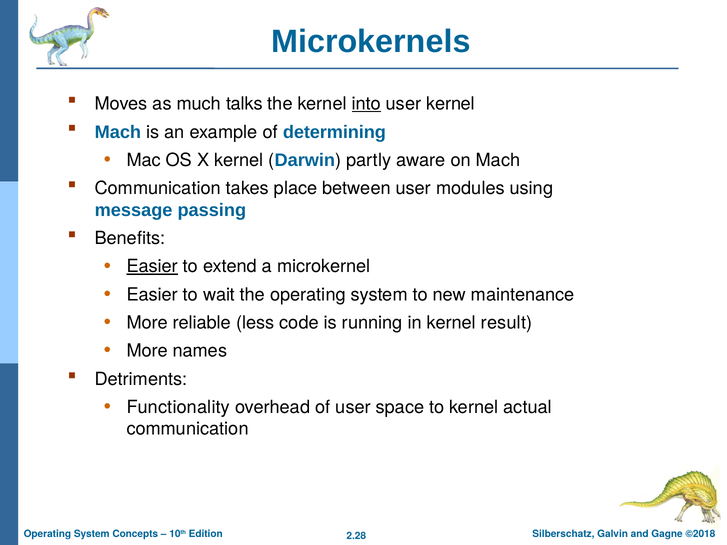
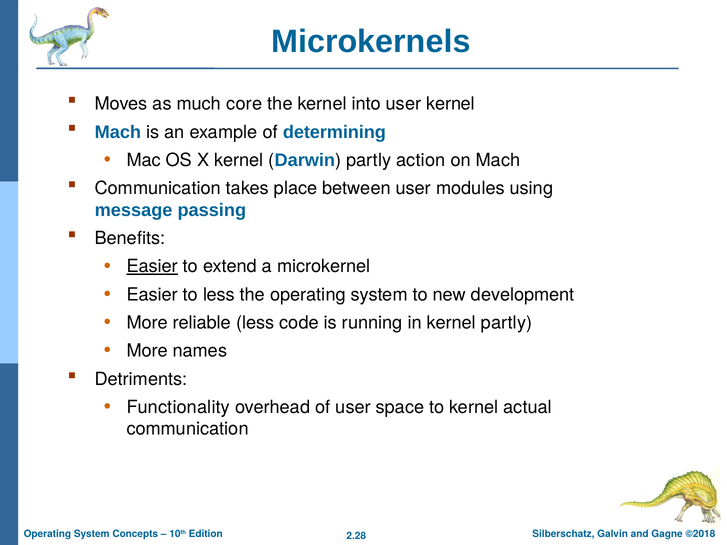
talks: talks -> core
into underline: present -> none
aware: aware -> action
to wait: wait -> less
maintenance: maintenance -> development
kernel result: result -> partly
